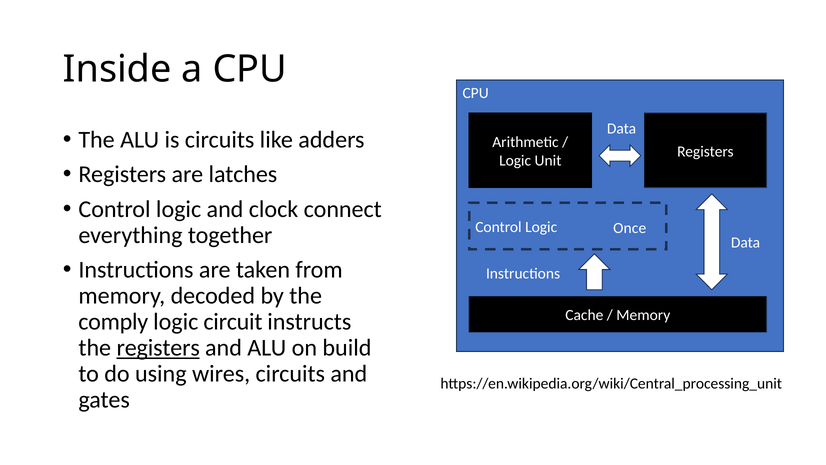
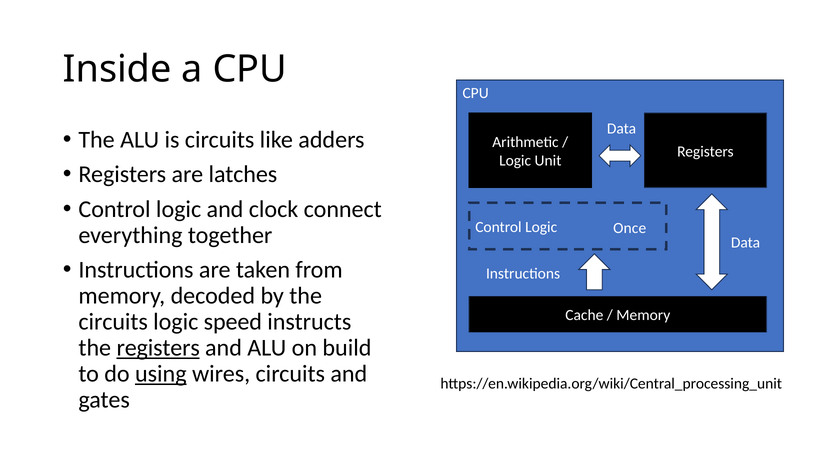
comply at (113, 322): comply -> circuits
circuit: circuit -> speed
using underline: none -> present
